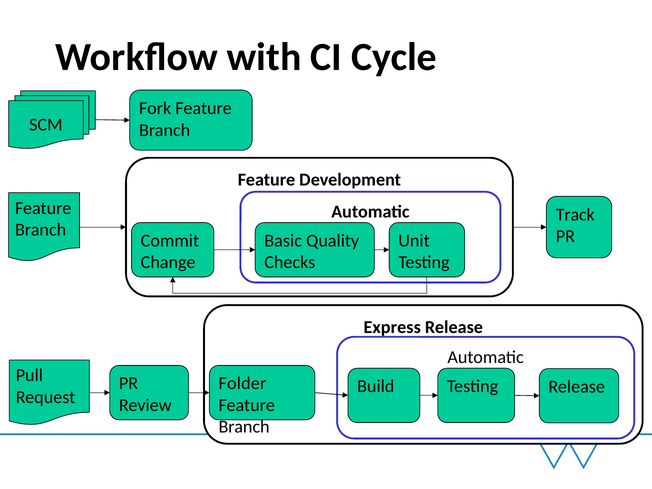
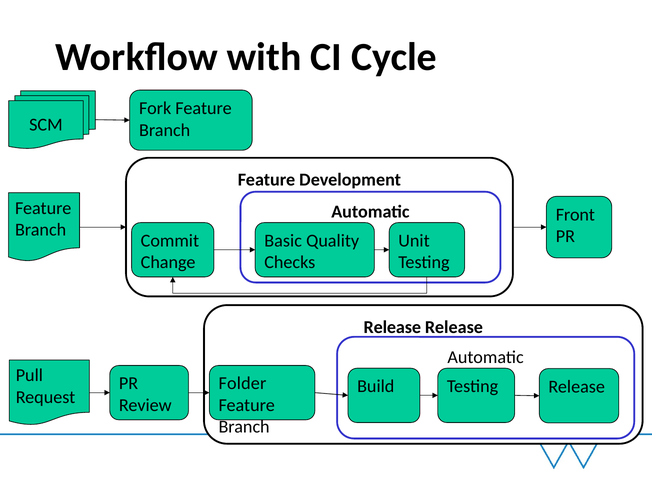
Track: Track -> Front
Express at (392, 327): Express -> Release
